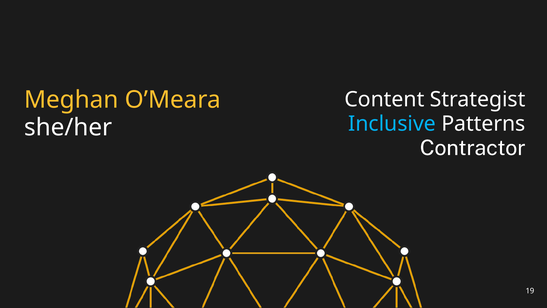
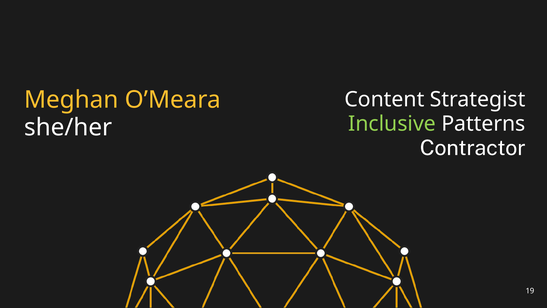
Inclusive colour: light blue -> light green
